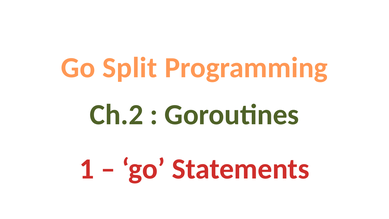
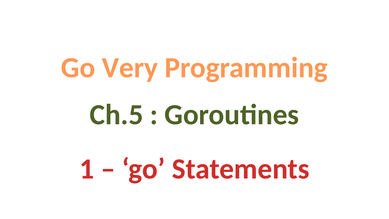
Split: Split -> Very
Ch.2: Ch.2 -> Ch.5
